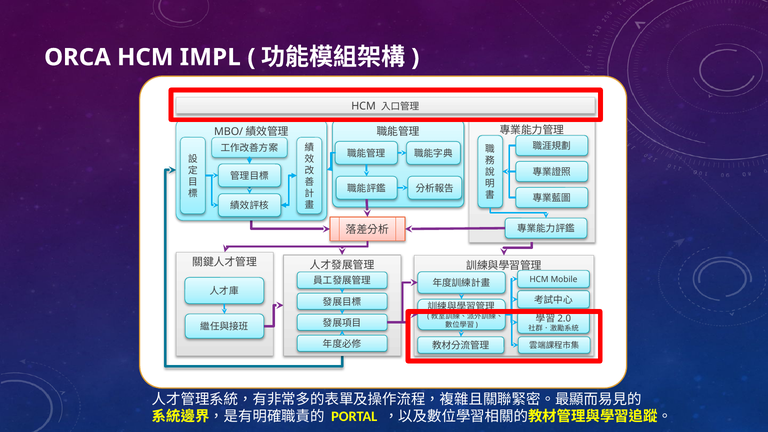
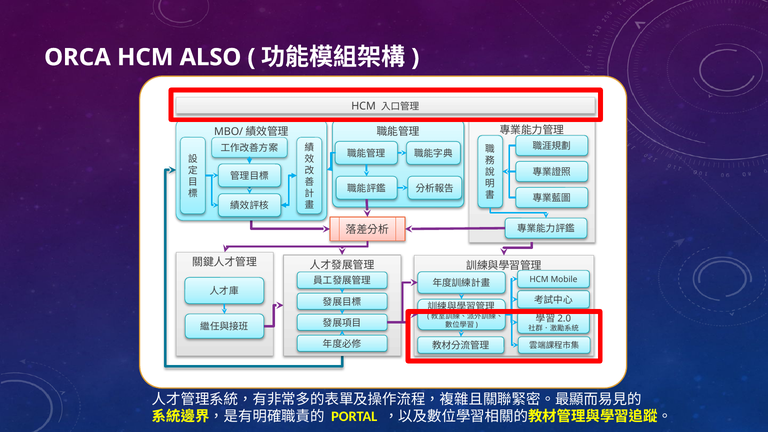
IMPL: IMPL -> ALSO
